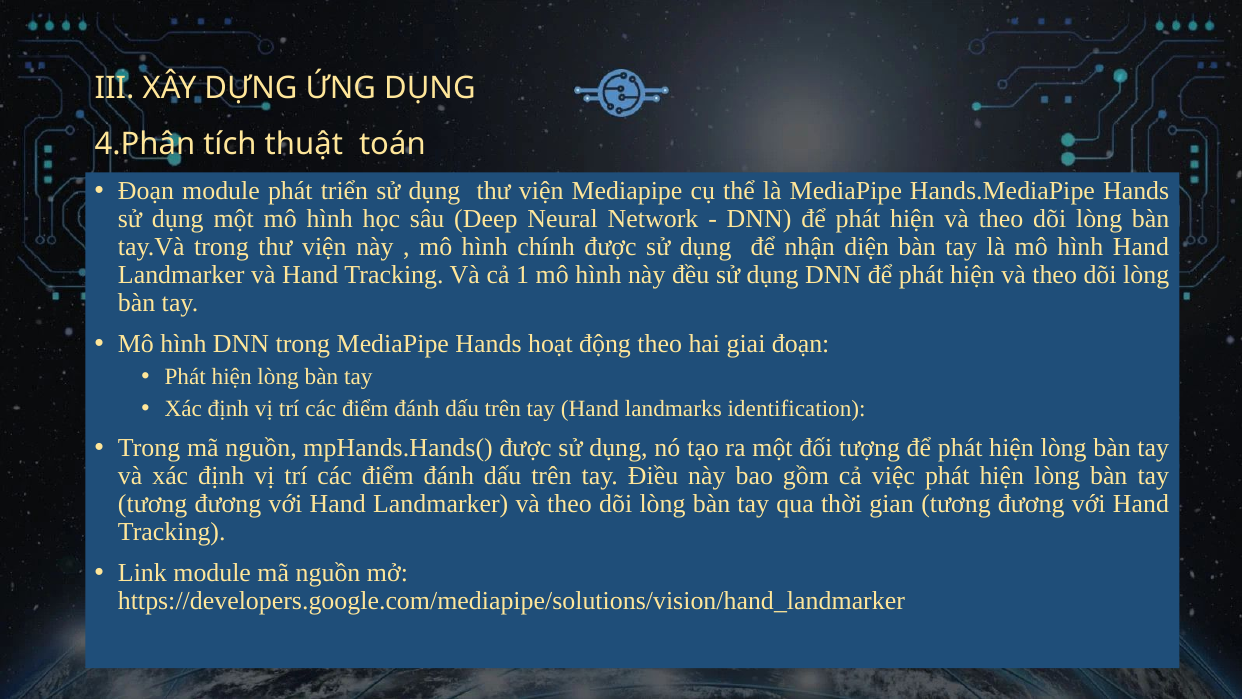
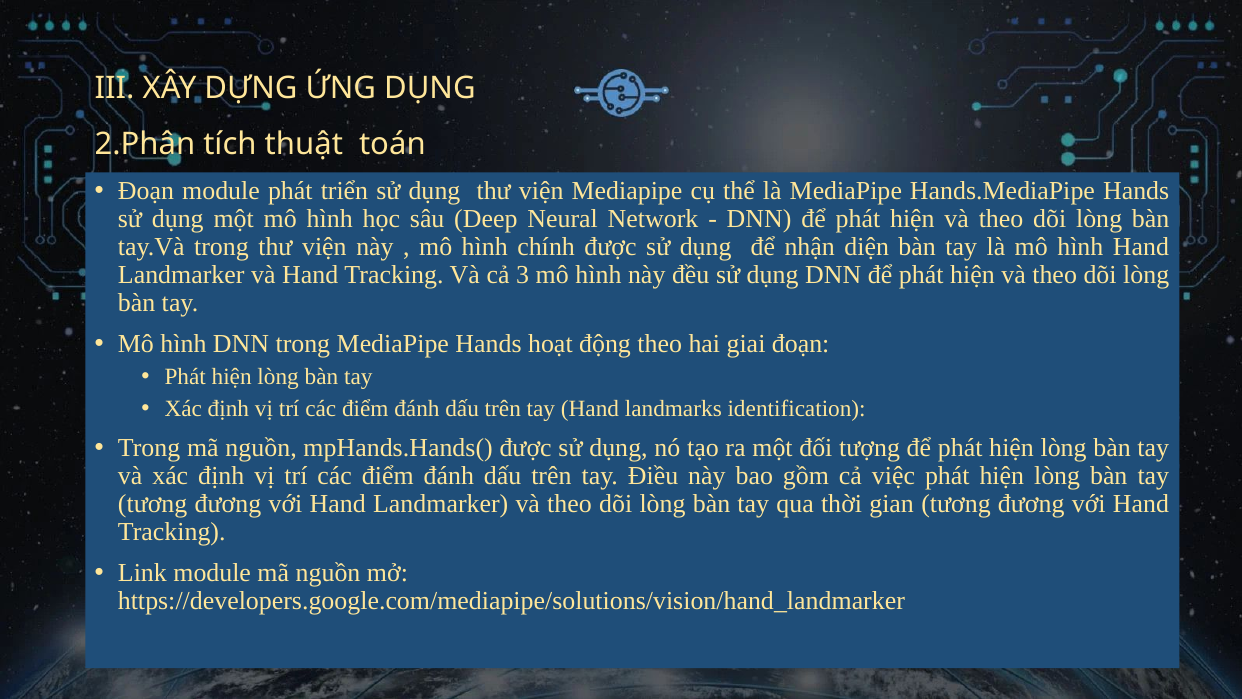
4.Phân: 4.Phân -> 2.Phân
1: 1 -> 3
